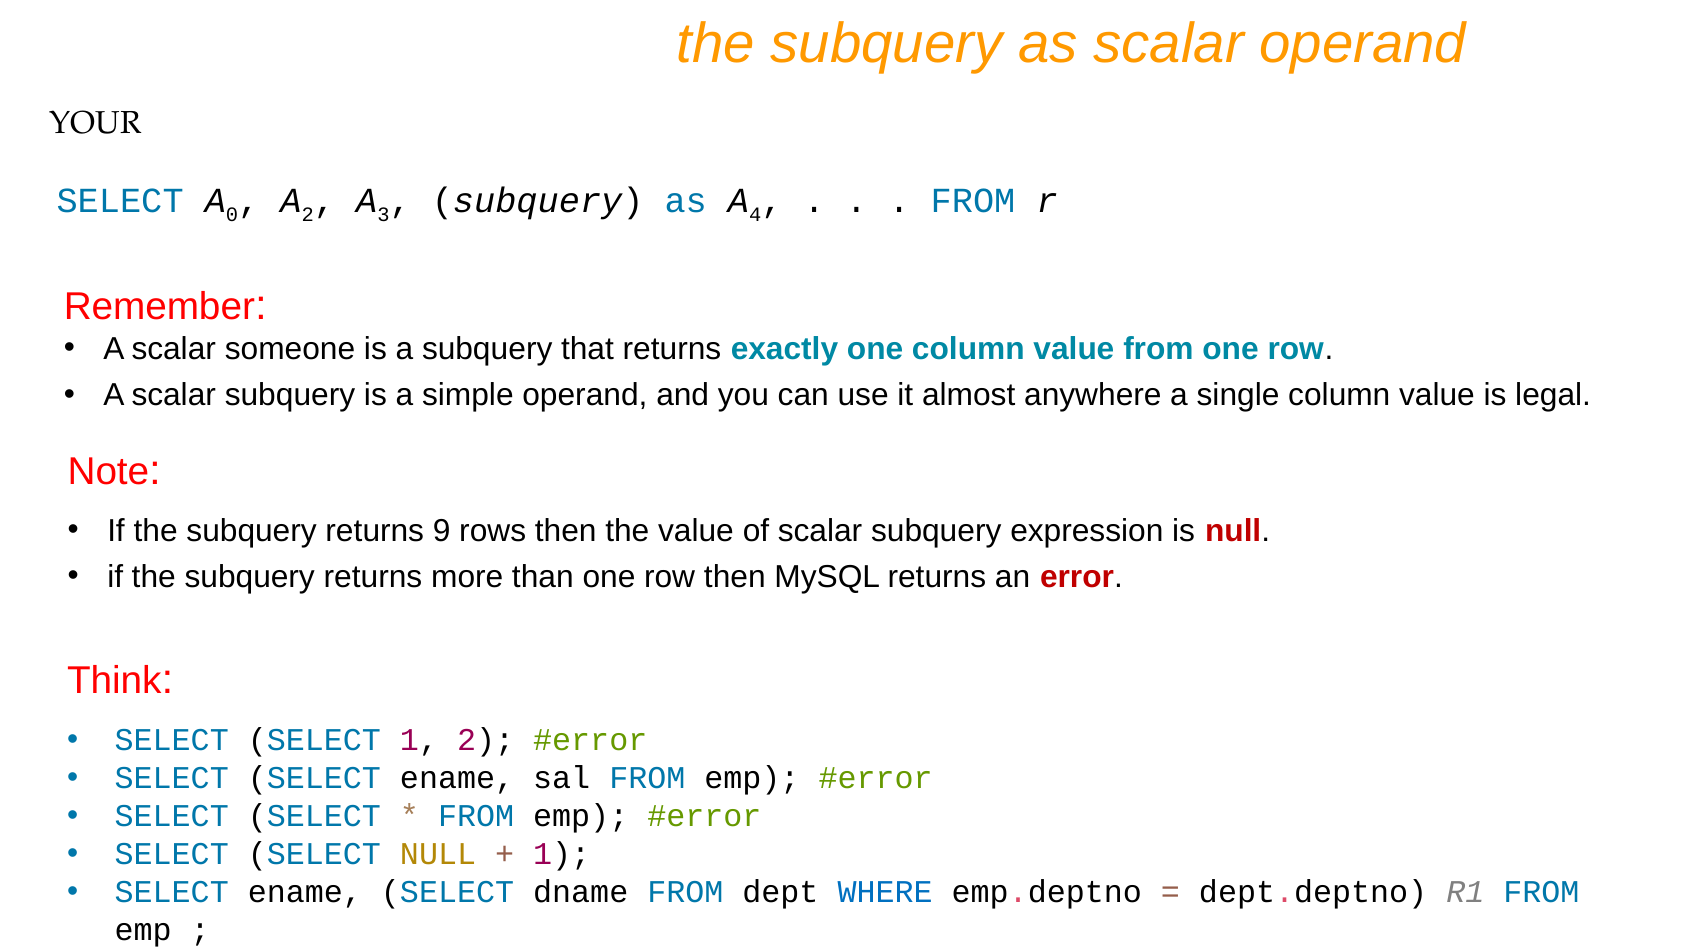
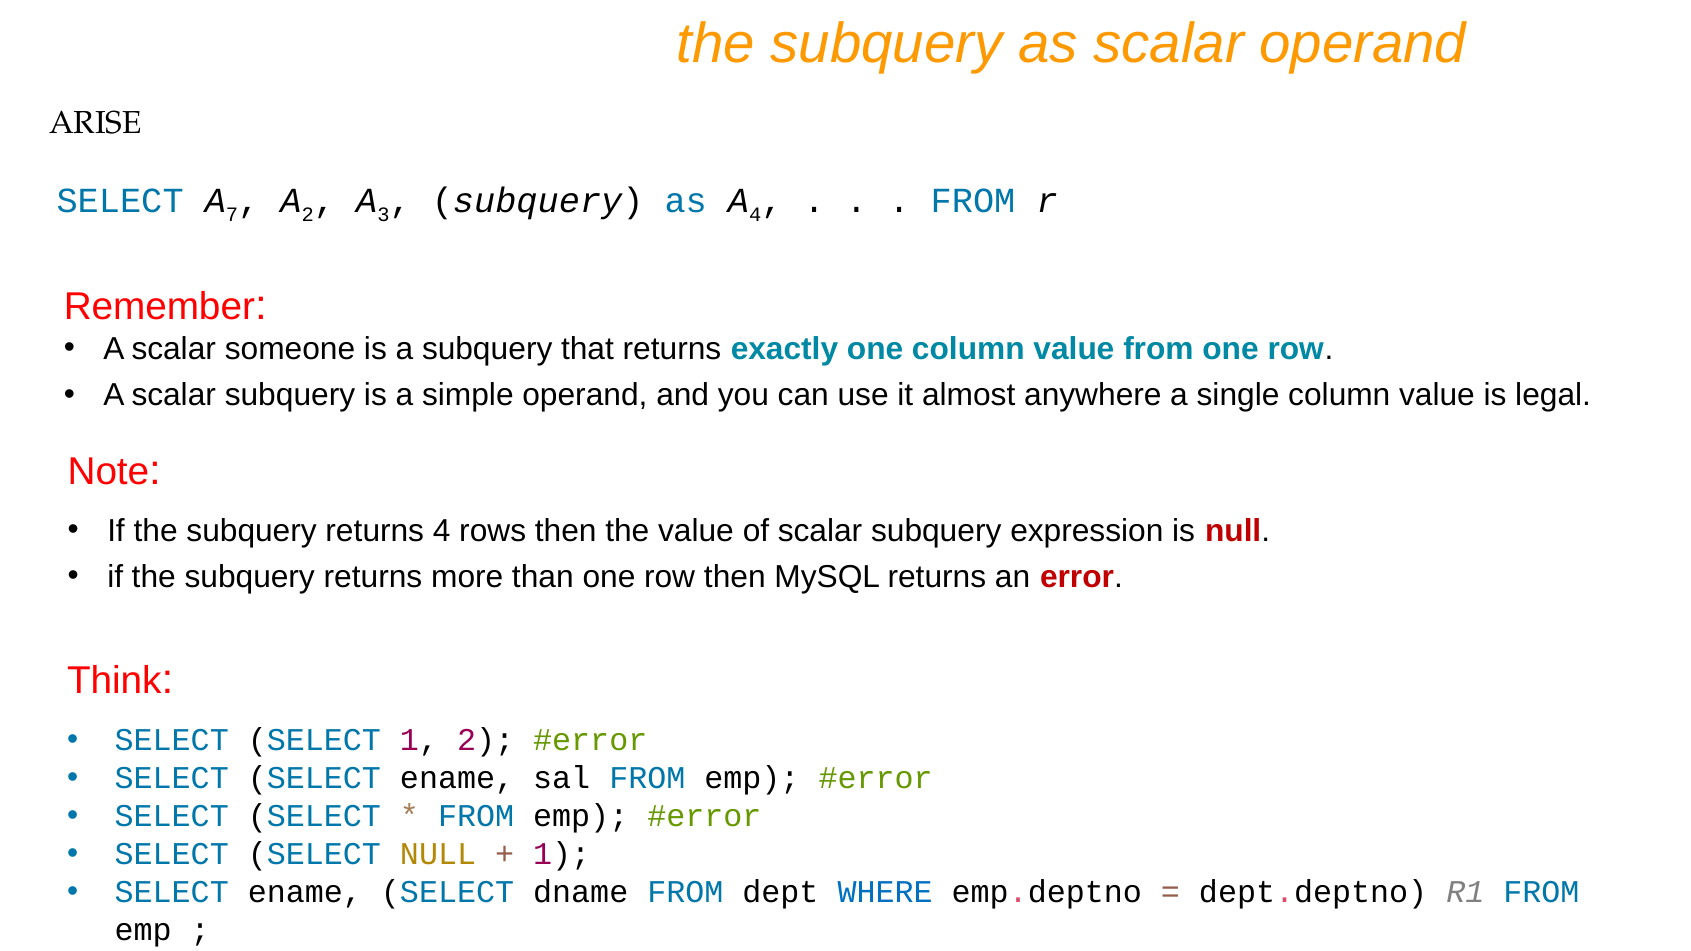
YOUR: YOUR -> ARISE
0: 0 -> 7
returns 9: 9 -> 4
